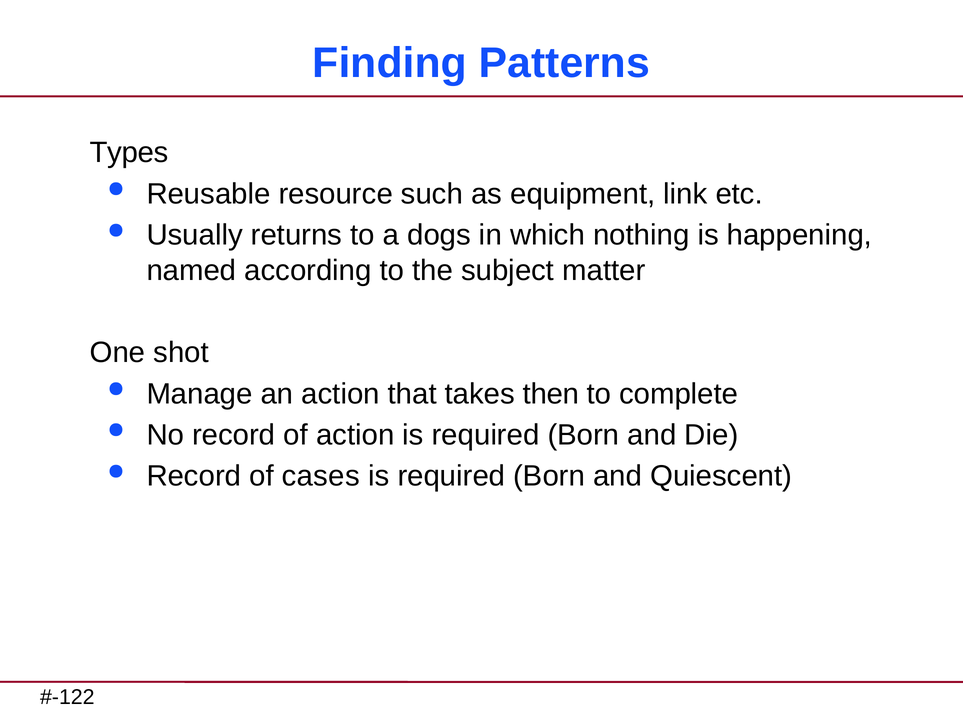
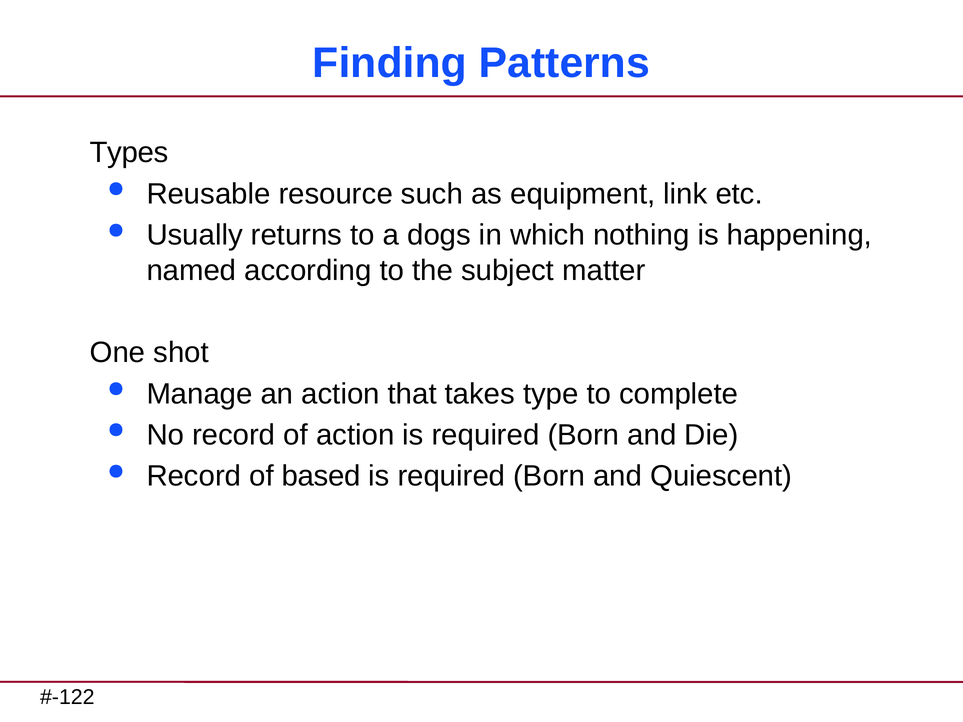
then: then -> type
cases: cases -> based
